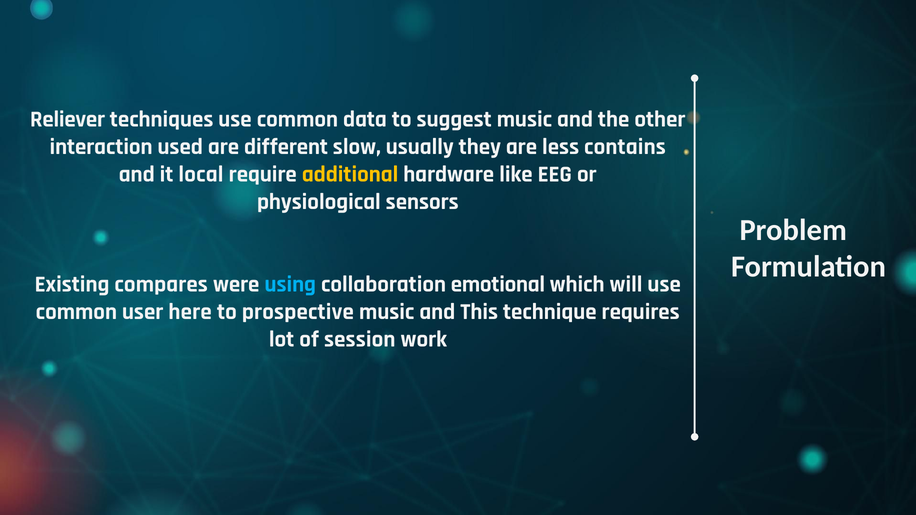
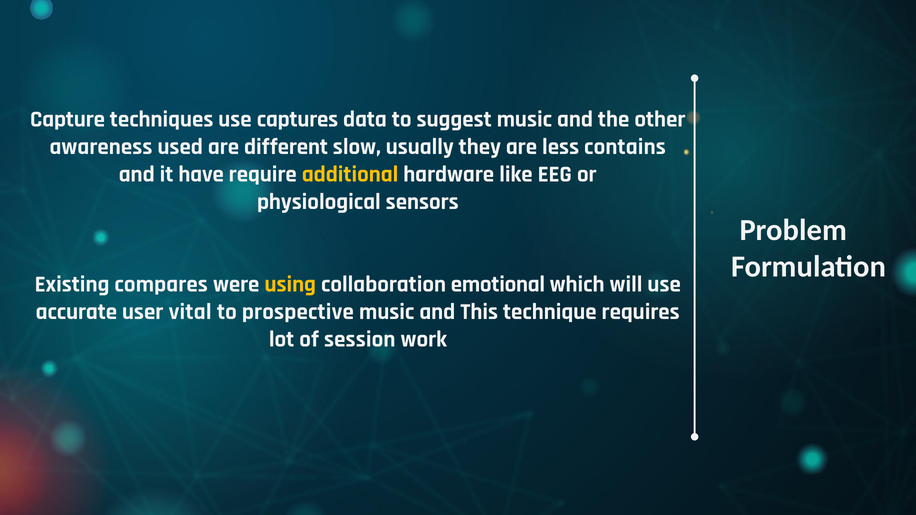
Reliever: Reliever -> Capture
techniques use common: common -> captures
interaction: interaction -> awareness
local: local -> have
using colour: light blue -> yellow
common at (76, 312): common -> accurate
here: here -> vital
